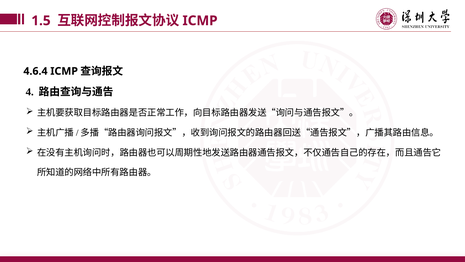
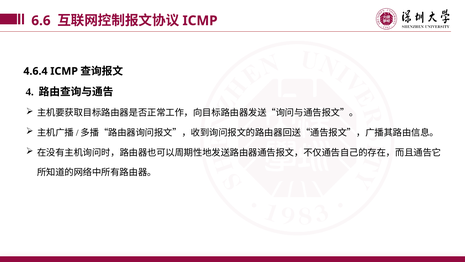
1.5: 1.5 -> 6.6
